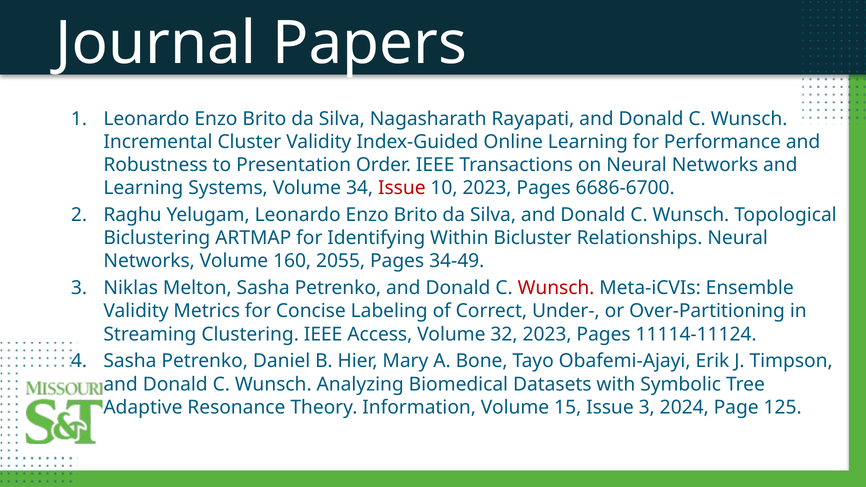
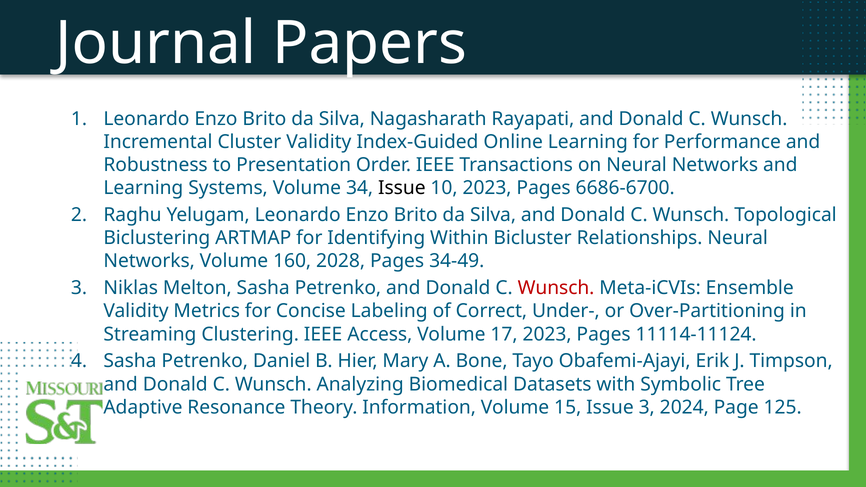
Issue at (402, 188) colour: red -> black
2055: 2055 -> 2028
32: 32 -> 17
